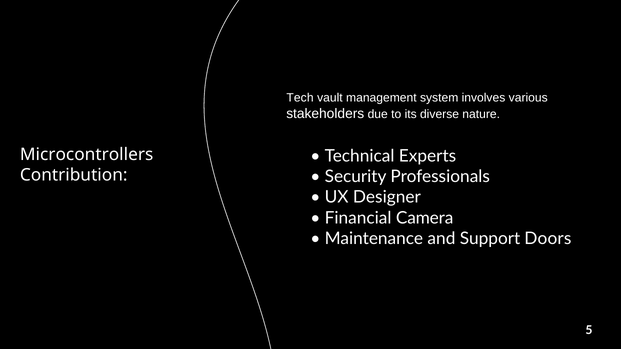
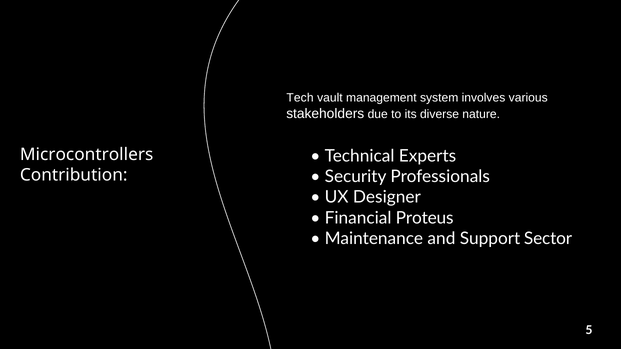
Camera: Camera -> Proteus
Doors: Doors -> Sector
